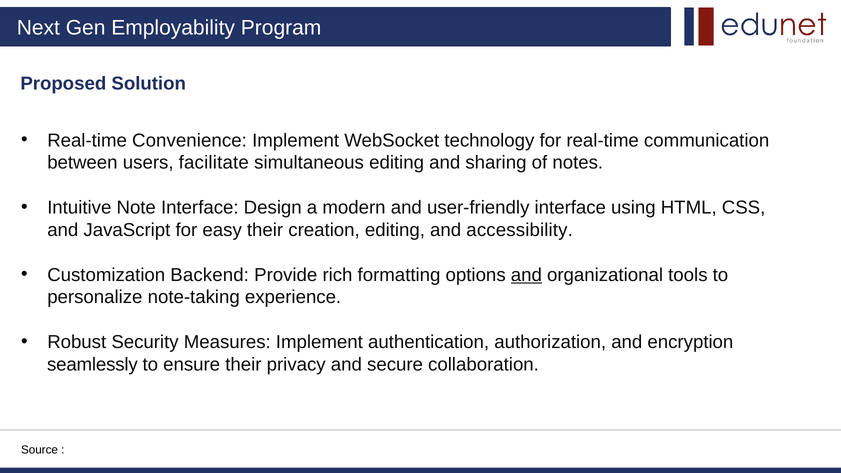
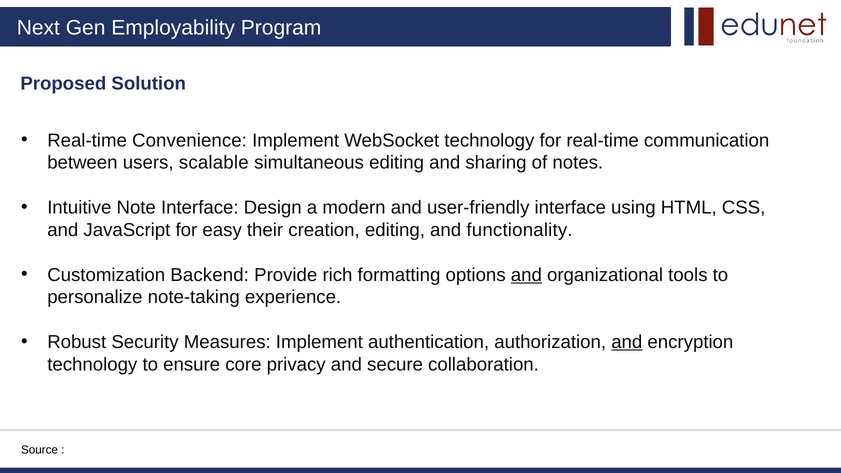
facilitate: facilitate -> scalable
accessibility: accessibility -> functionality
and at (627, 342) underline: none -> present
seamlessly at (92, 365): seamlessly -> technology
ensure their: their -> core
